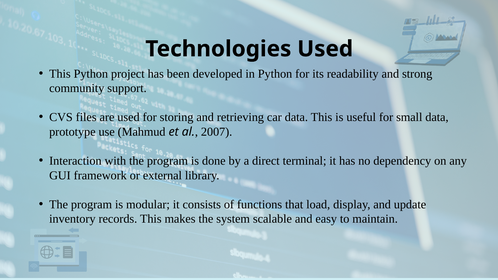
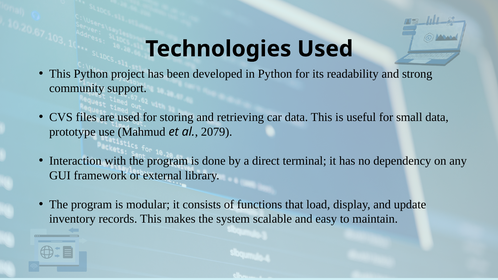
2007: 2007 -> 2079
